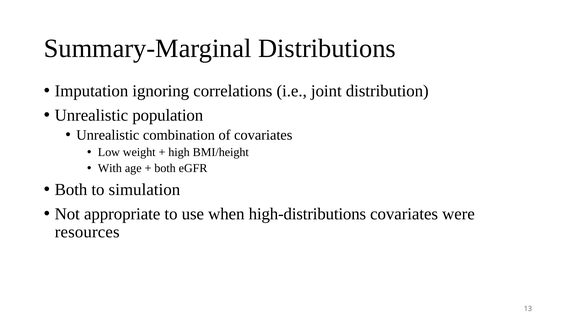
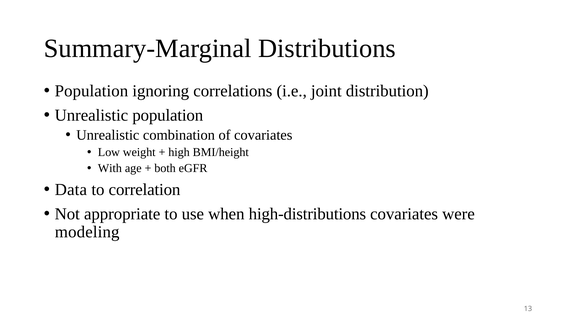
Imputation at (91, 91): Imputation -> Population
Both at (71, 190): Both -> Data
simulation: simulation -> correlation
resources: resources -> modeling
